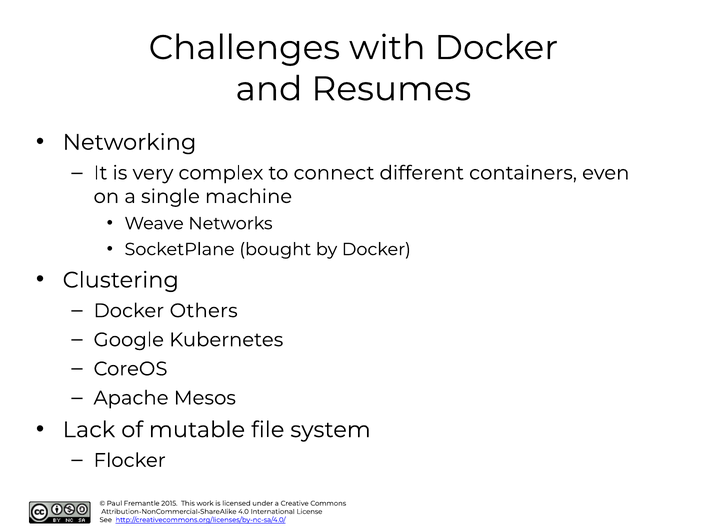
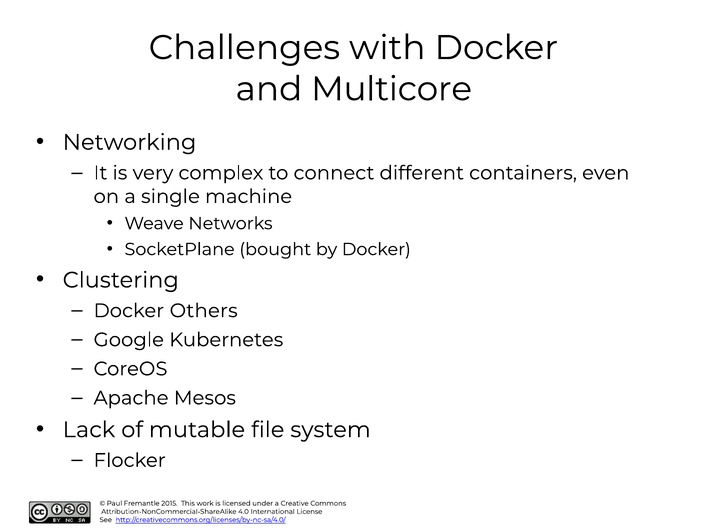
Resumes: Resumes -> Multicore
